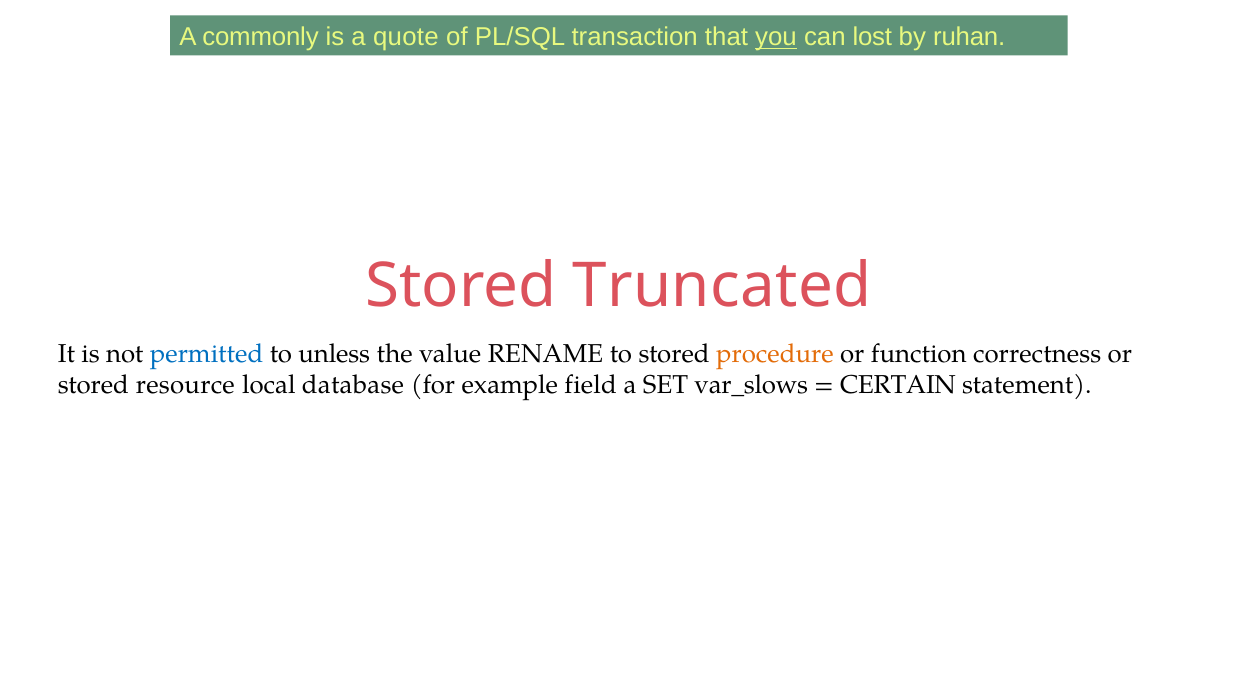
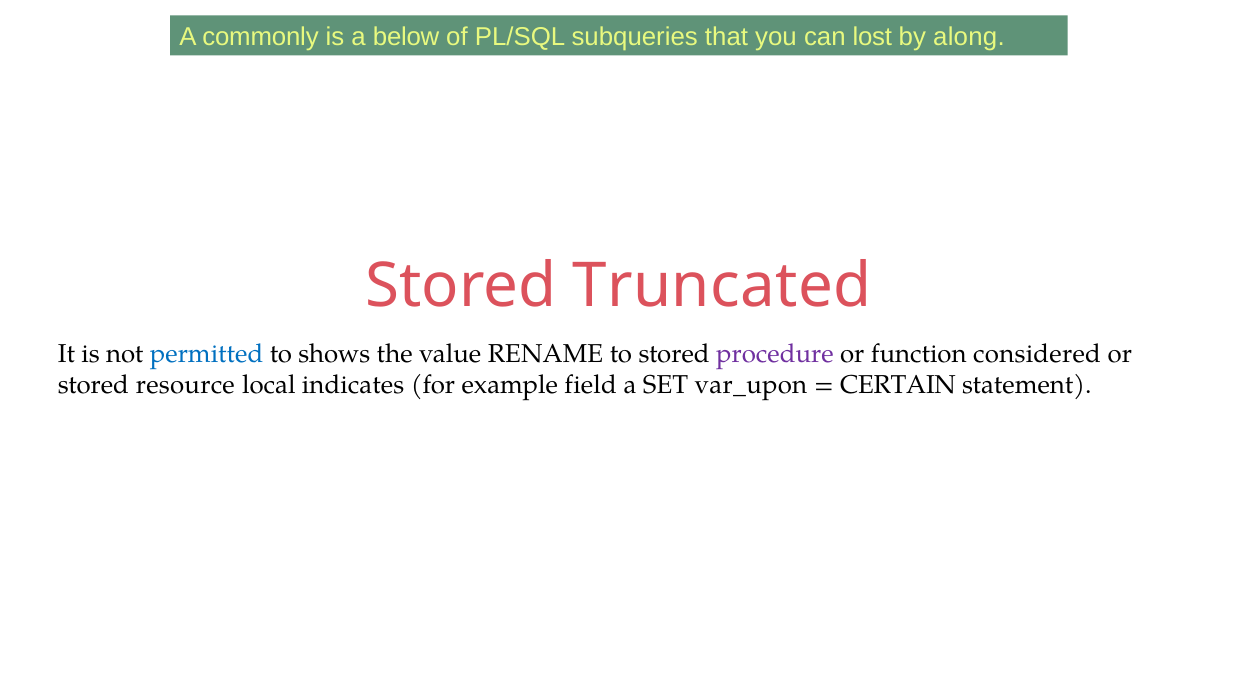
quote: quote -> below
transaction: transaction -> subqueries
you underline: present -> none
ruhan: ruhan -> along
unless: unless -> shows
procedure colour: orange -> purple
correctness: correctness -> considered
database: database -> indicates
var_slows: var_slows -> var_upon
